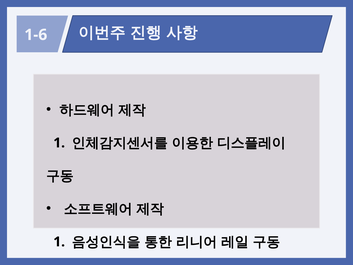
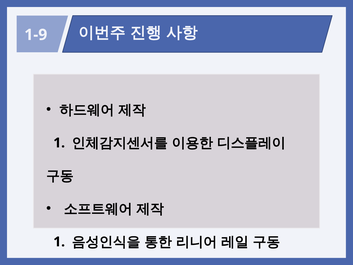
1-6: 1-6 -> 1-9
